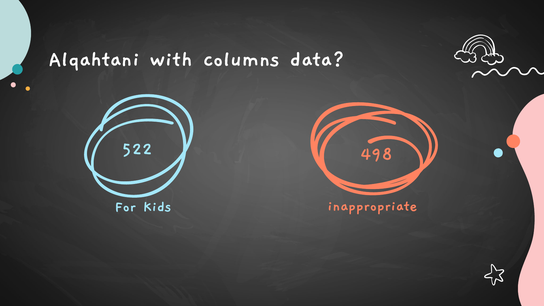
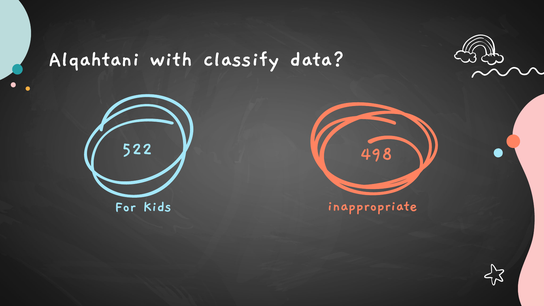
columns: columns -> classify
